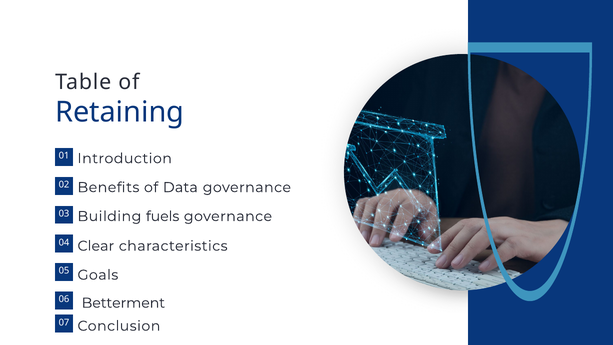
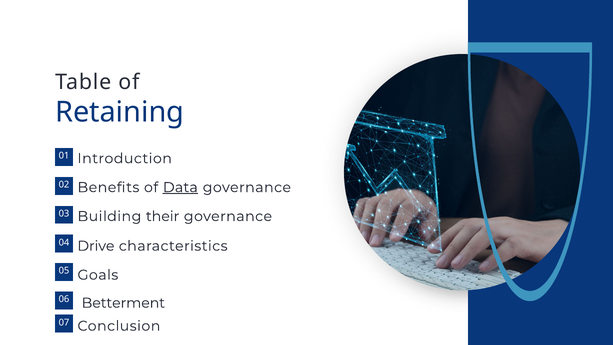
Data underline: none -> present
fuels: fuels -> their
Clear: Clear -> Drive
